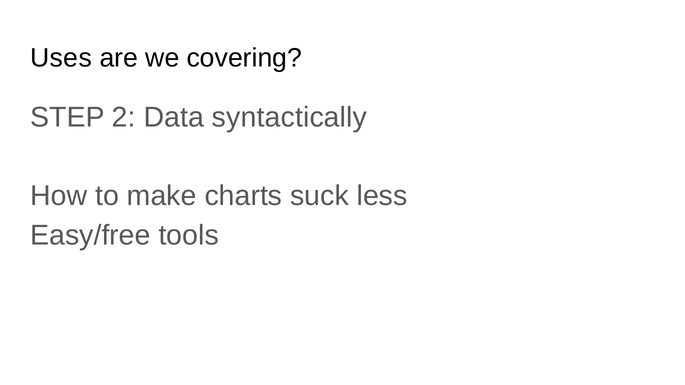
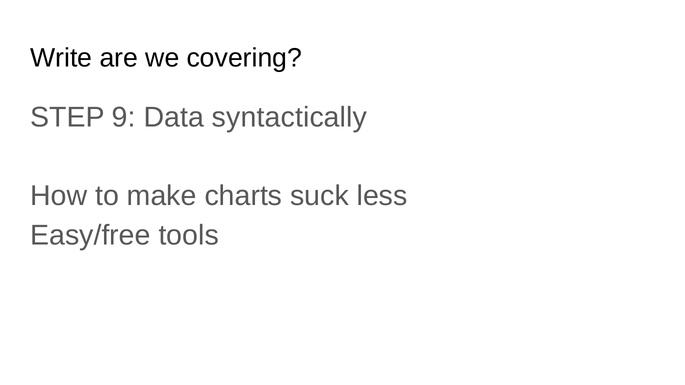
Uses: Uses -> Write
2: 2 -> 9
